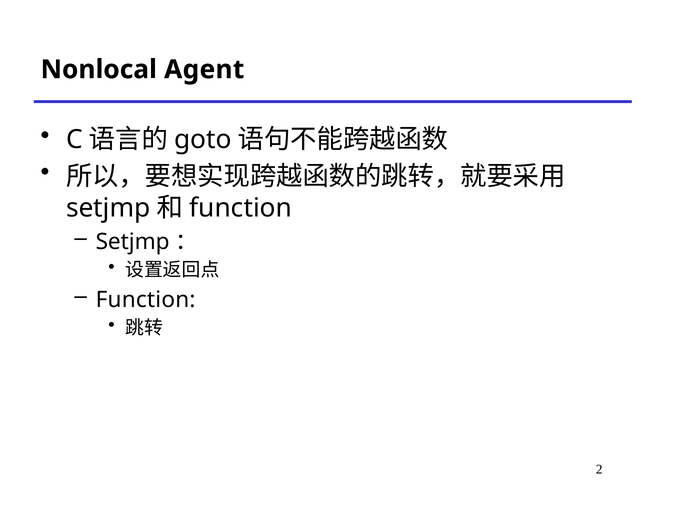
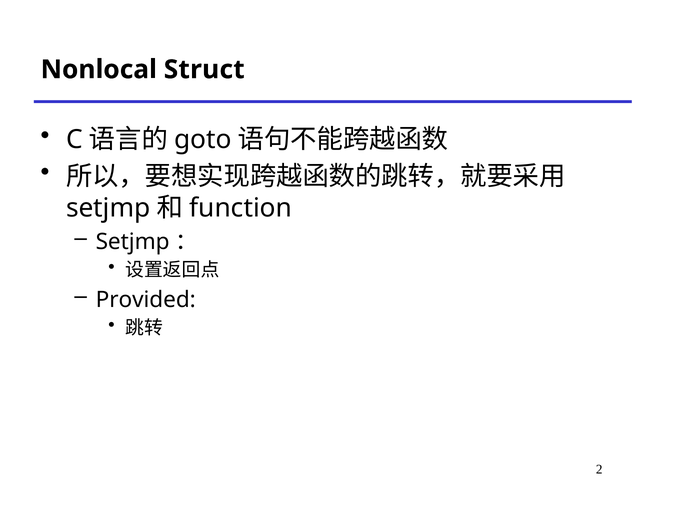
Agent: Agent -> Struct
Function at (146, 300): Function -> Provided
